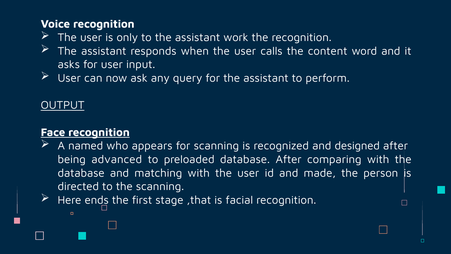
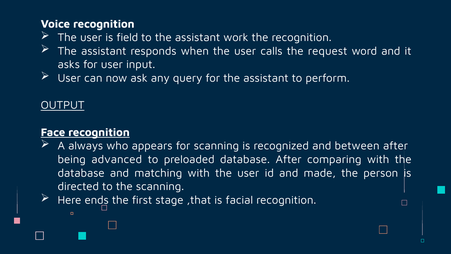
only: only -> field
content: content -> request
named: named -> always
designed: designed -> between
